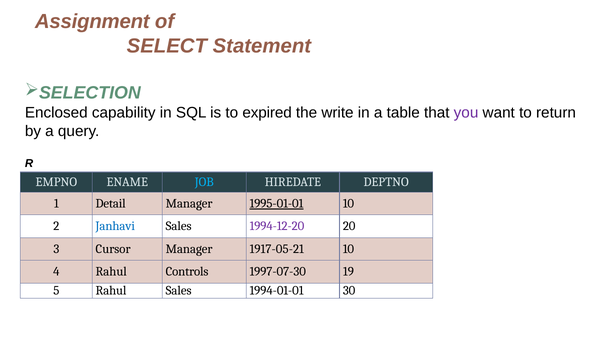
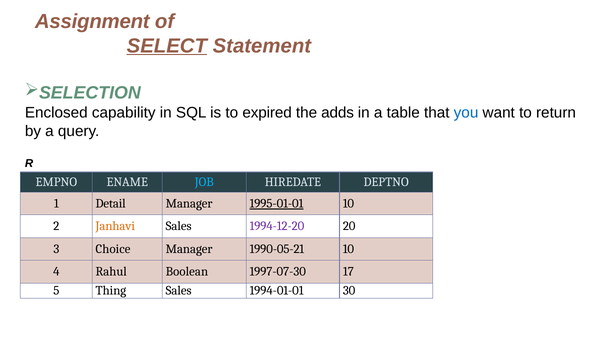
SELECT underline: none -> present
write: write -> adds
you colour: purple -> blue
Janhavi colour: blue -> orange
Cursor: Cursor -> Choice
1917-05-21: 1917-05-21 -> 1990-05-21
Controls: Controls -> Boolean
19: 19 -> 17
5 Rahul: Rahul -> Thing
